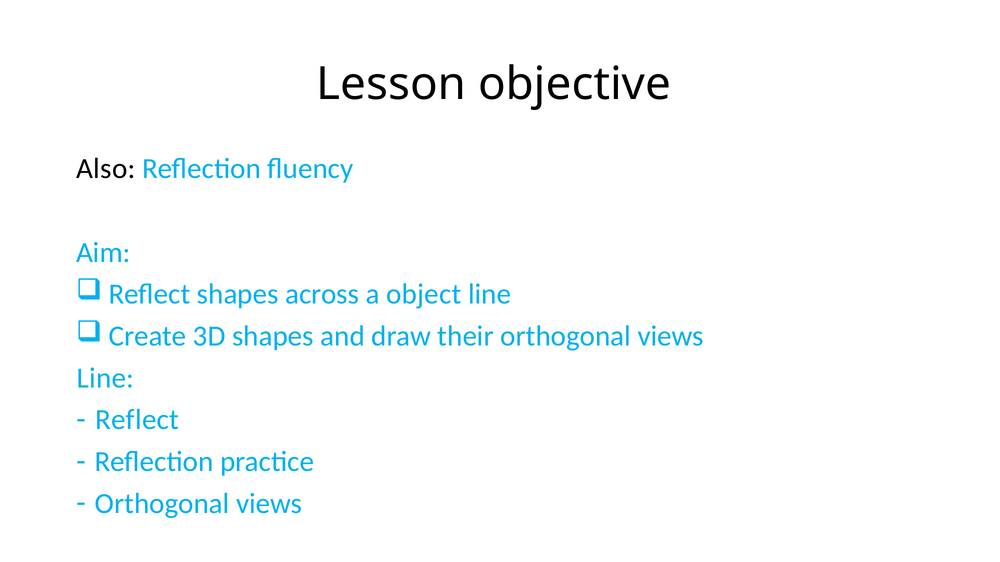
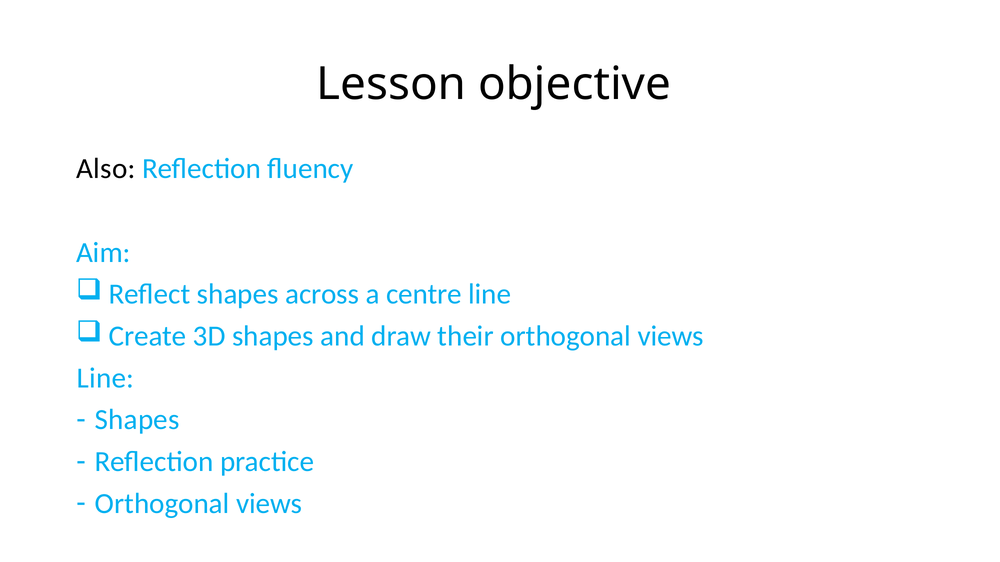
object: object -> centre
Reflect at (137, 420): Reflect -> Shapes
